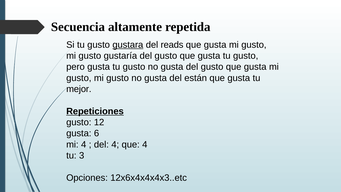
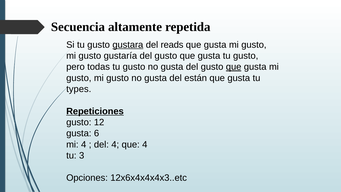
pero gusta: gusta -> todas
que at (234, 67) underline: none -> present
mejor: mejor -> types
